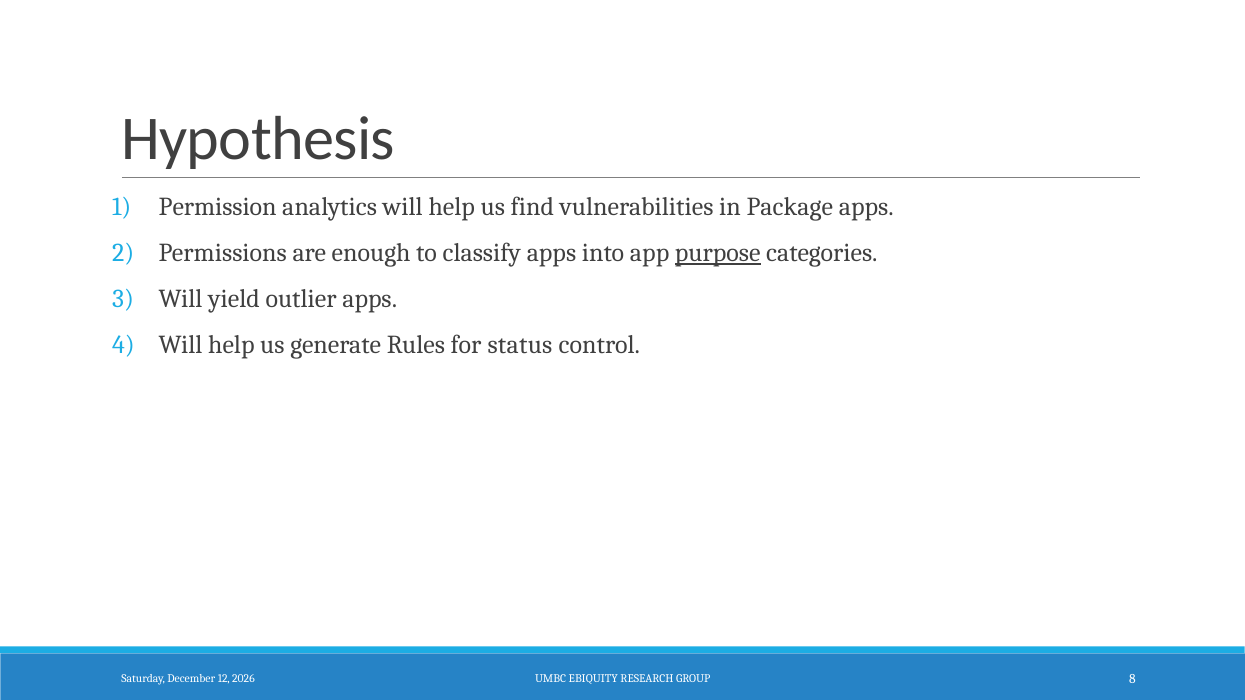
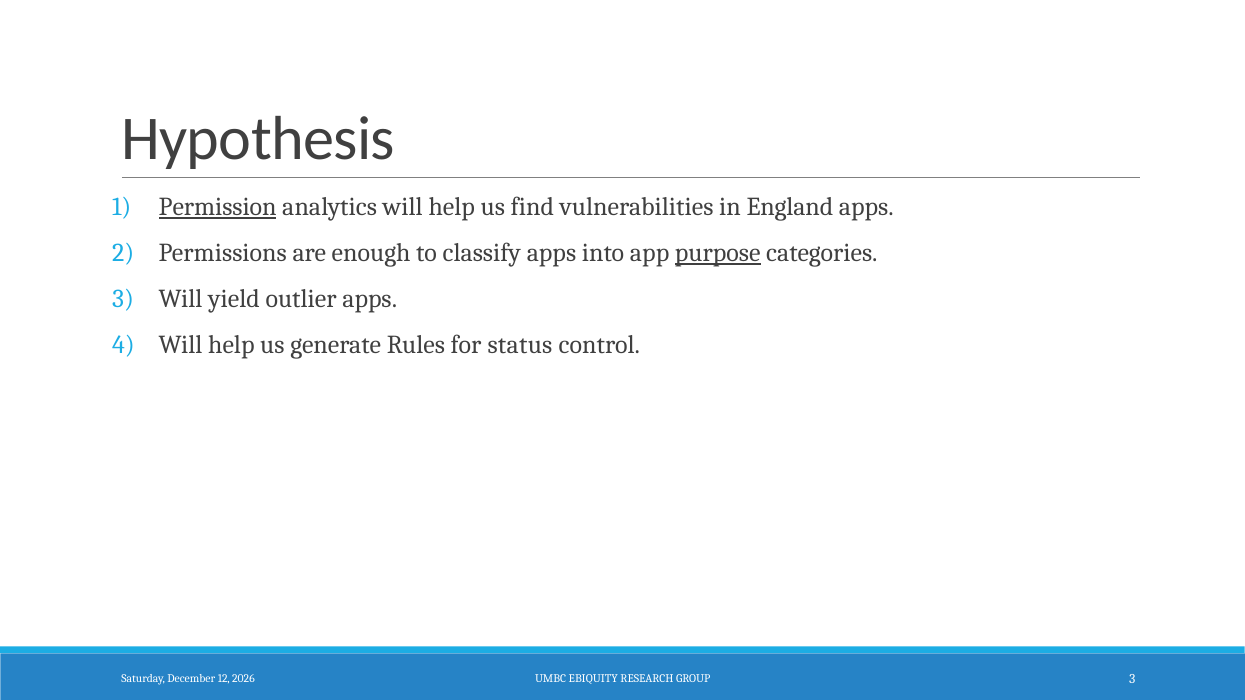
Permission underline: none -> present
Package: Package -> England
GROUP 8: 8 -> 3
